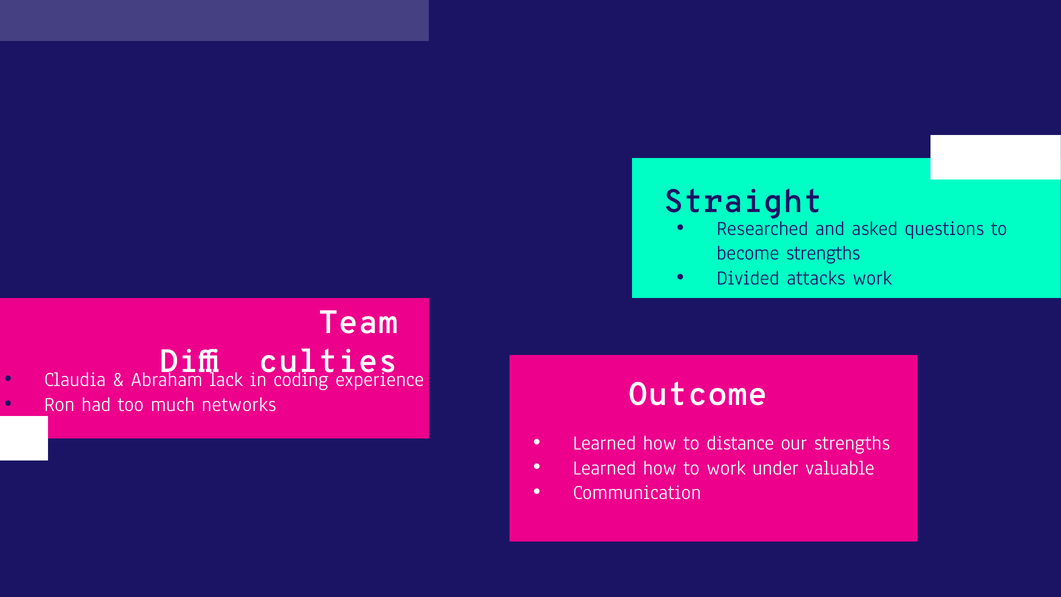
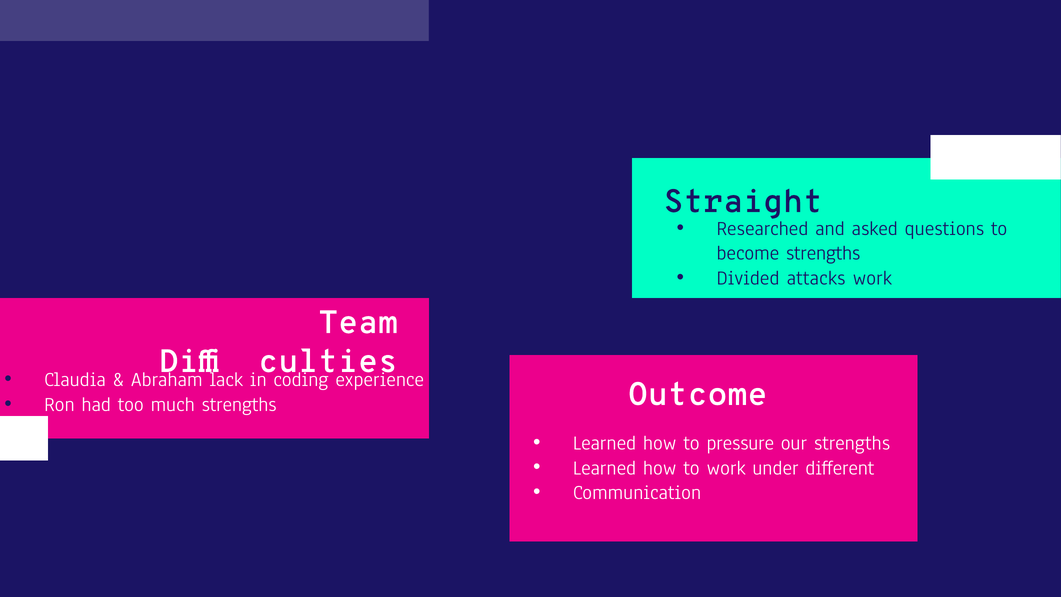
much networks: networks -> strengths
distance: distance -> pressure
valuable: valuable -> different
